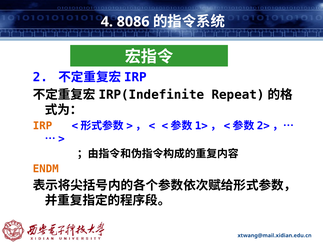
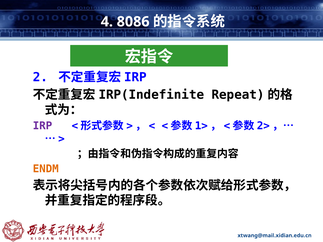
IRP colour: orange -> purple
